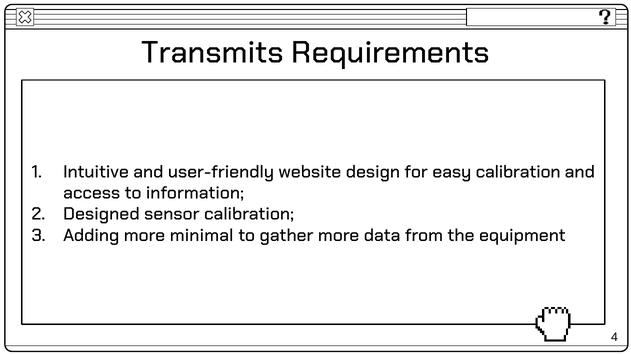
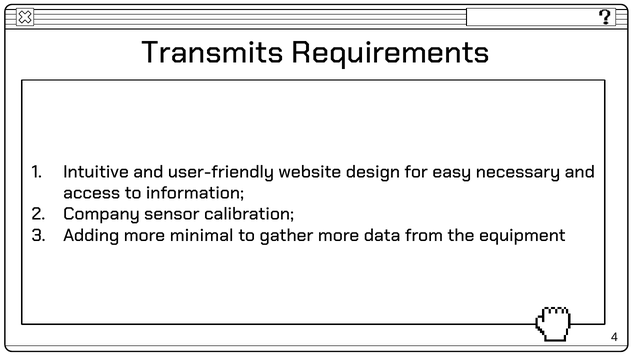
easy calibration: calibration -> necessary
Designed: Designed -> Company
